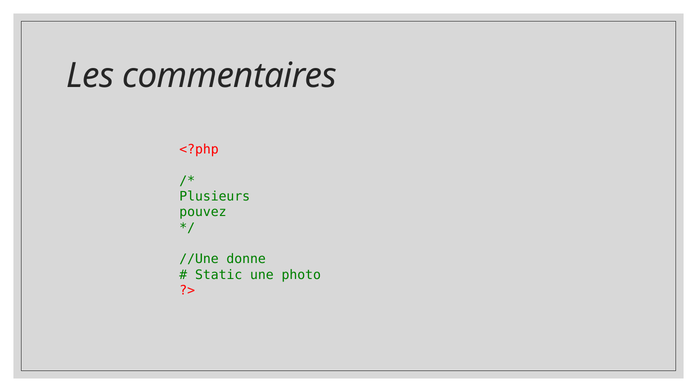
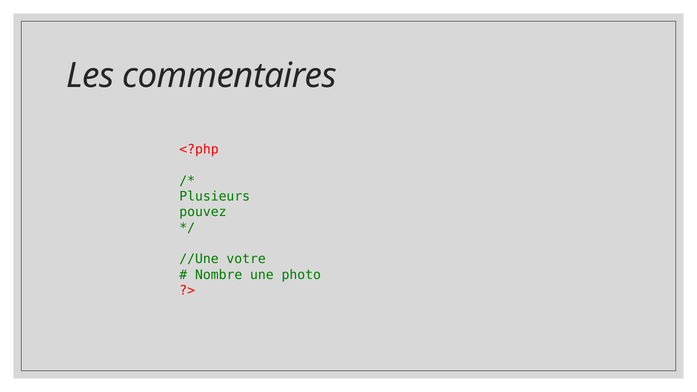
donne: donne -> votre
Static: Static -> Nombre
